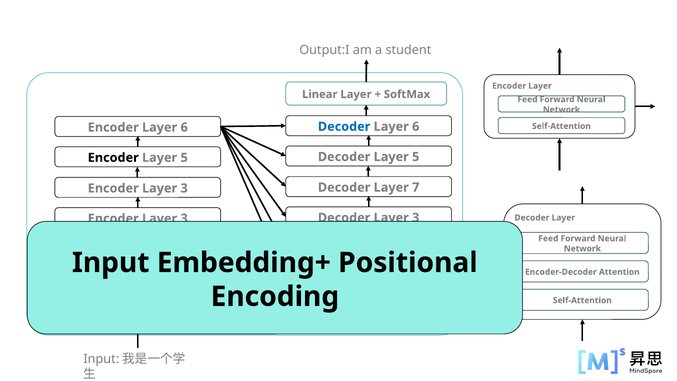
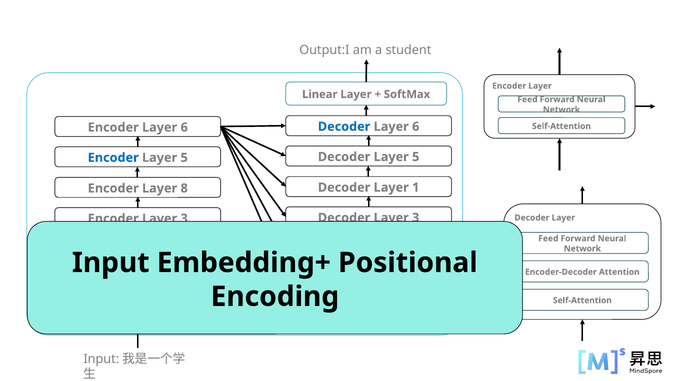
Encoder at (113, 158) colour: black -> blue
7 at (416, 187): 7 -> 1
3 at (184, 188): 3 -> 8
